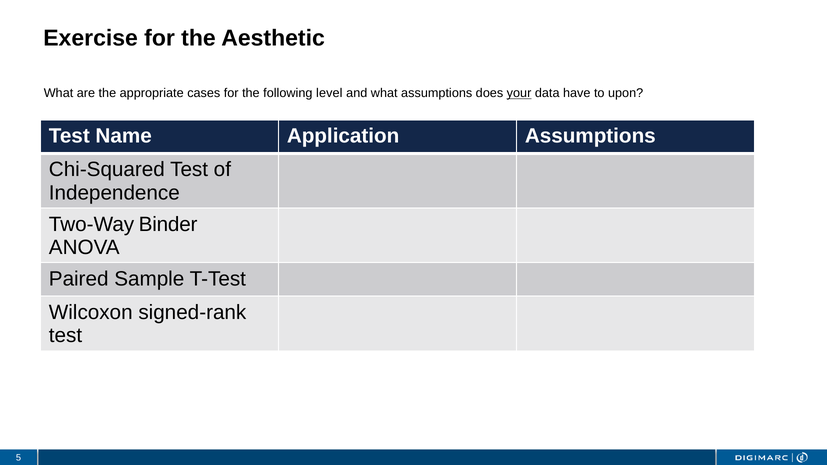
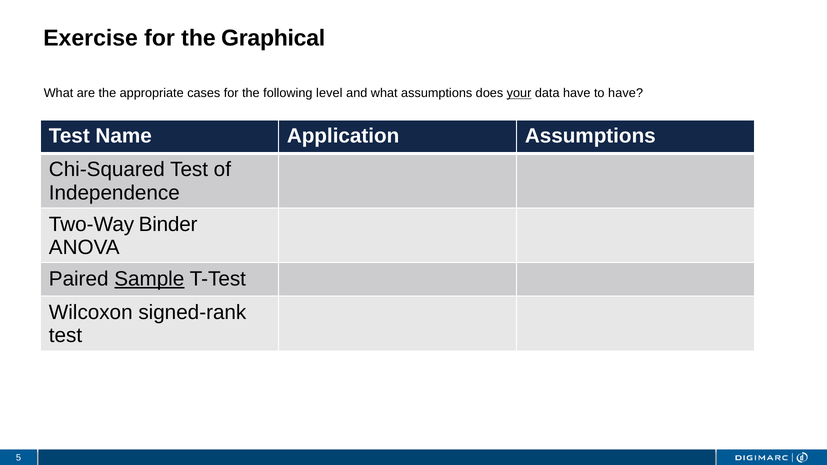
Aesthetic: Aesthetic -> Graphical
to upon: upon -> have
Sample underline: none -> present
